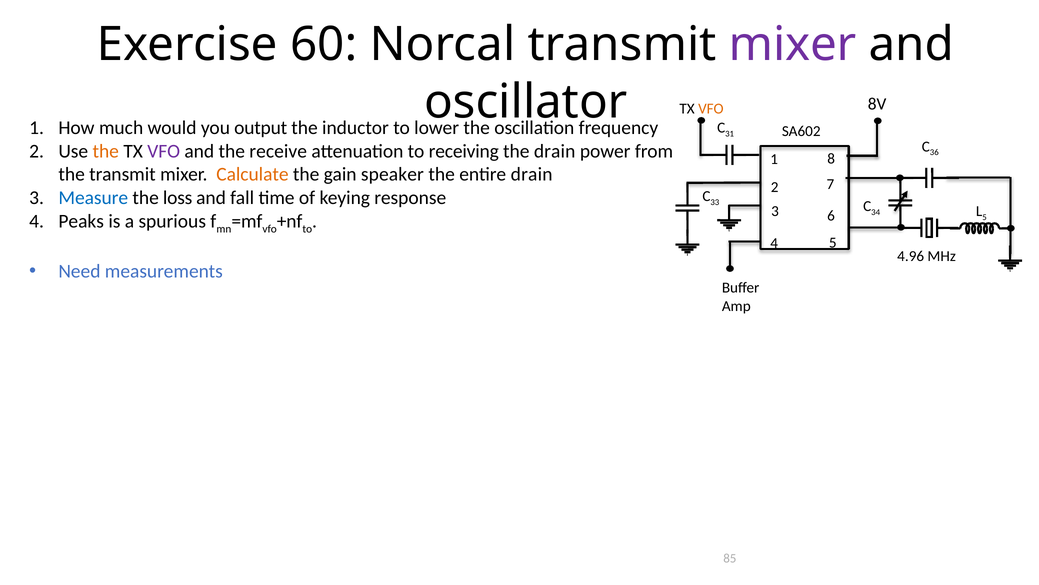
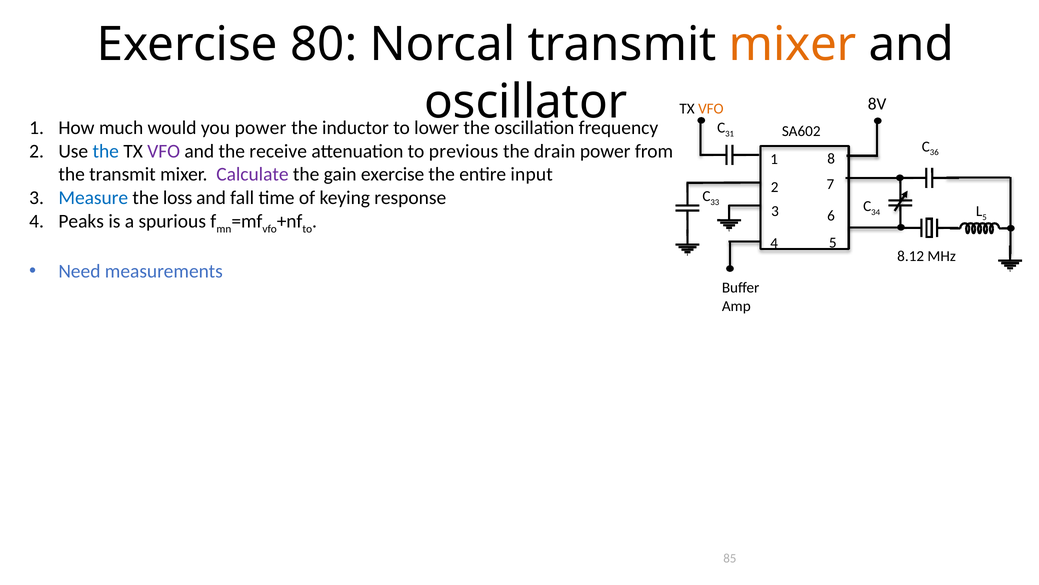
60: 60 -> 80
mixer at (793, 45) colour: purple -> orange
you output: output -> power
the at (106, 151) colour: orange -> blue
receiving: receiving -> previous
Calculate colour: orange -> purple
gain speaker: speaker -> exercise
entire drain: drain -> input
4.96: 4.96 -> 8.12
